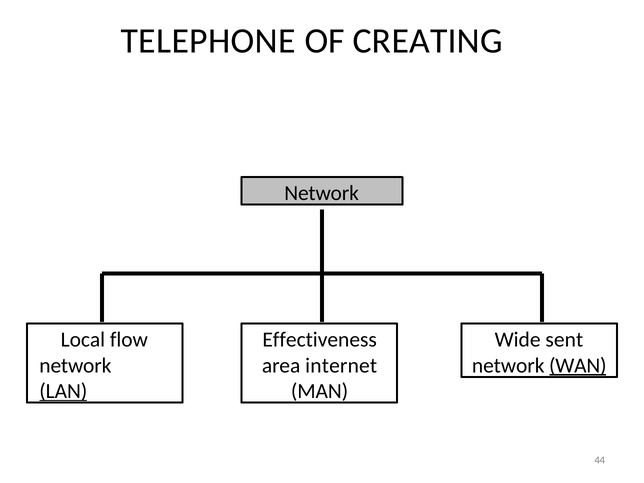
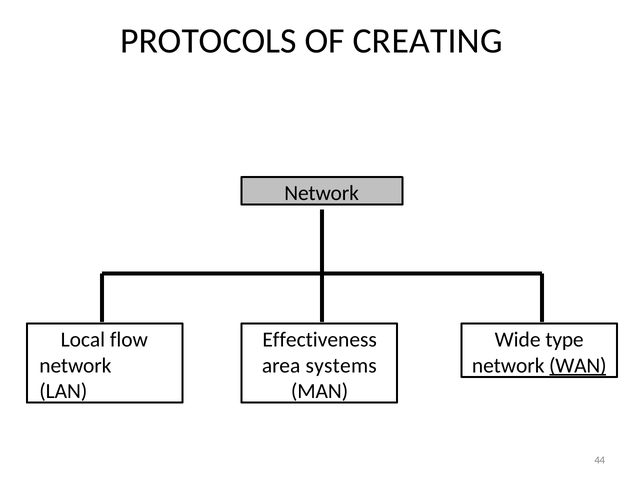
TELEPHONE: TELEPHONE -> PROTOCOLS
sent: sent -> type
internet: internet -> systems
LAN underline: present -> none
